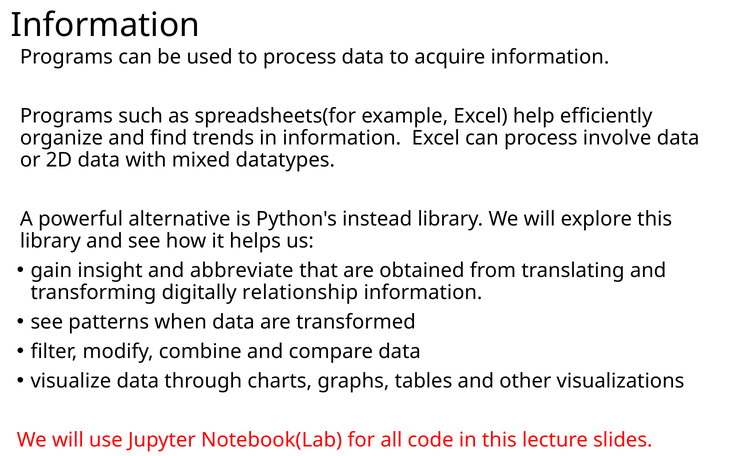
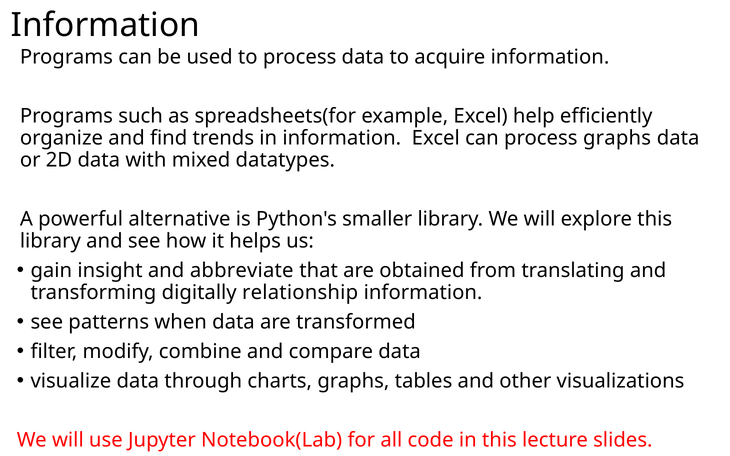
process involve: involve -> graphs
instead: instead -> smaller
